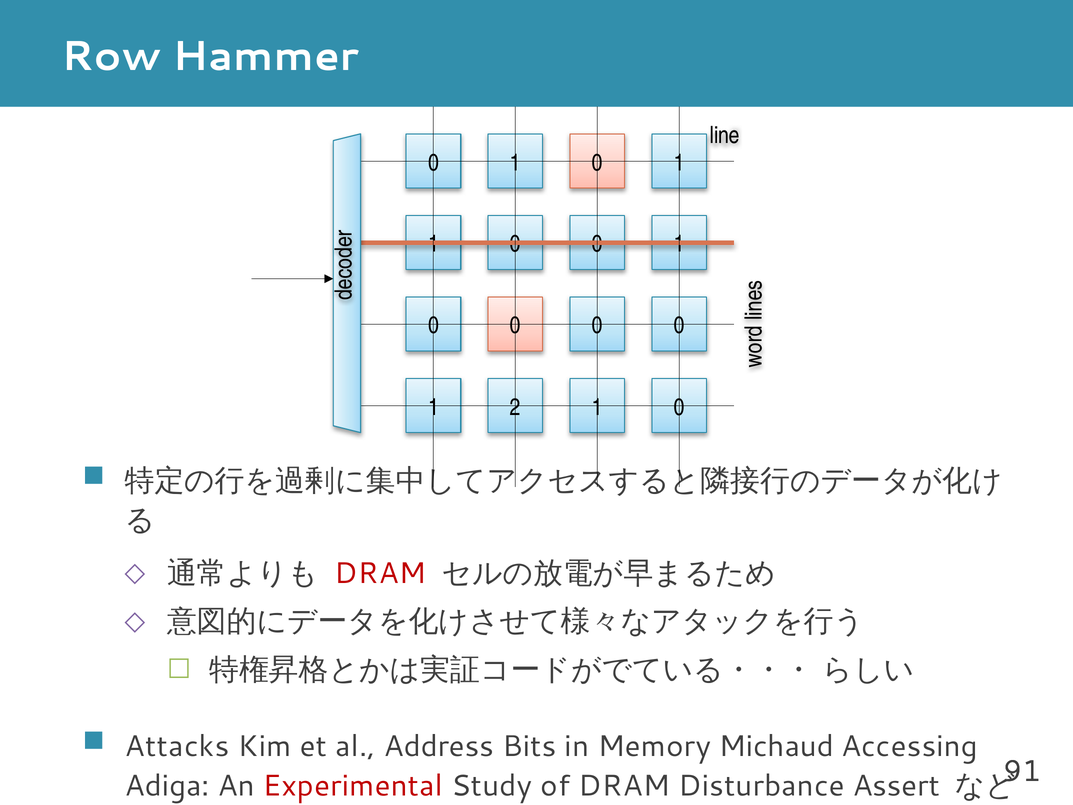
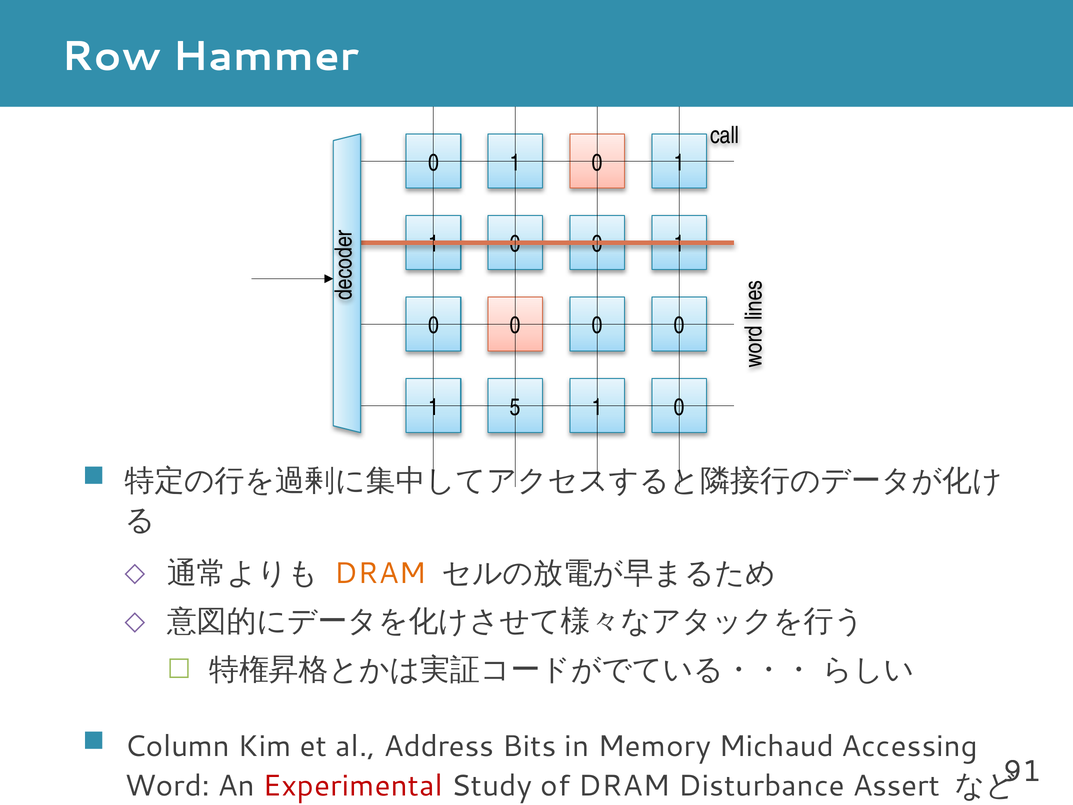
line: line -> call
2: 2 -> 5
DRAM at (380, 573) colour: red -> orange
Attacks: Attacks -> Column
Adiga: Adiga -> Word
